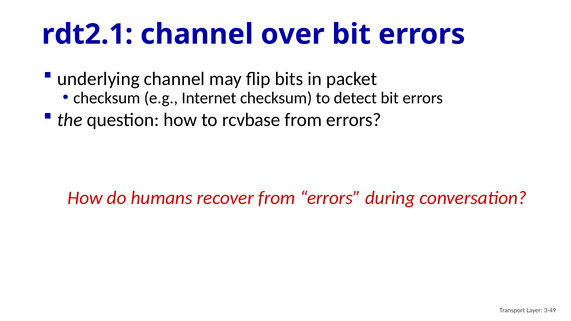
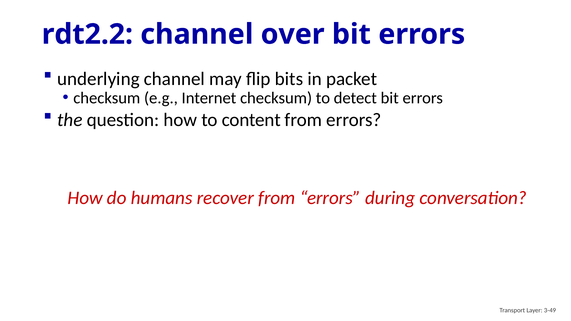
rdt2.1: rdt2.1 -> rdt2.2
rcvbase: rcvbase -> content
